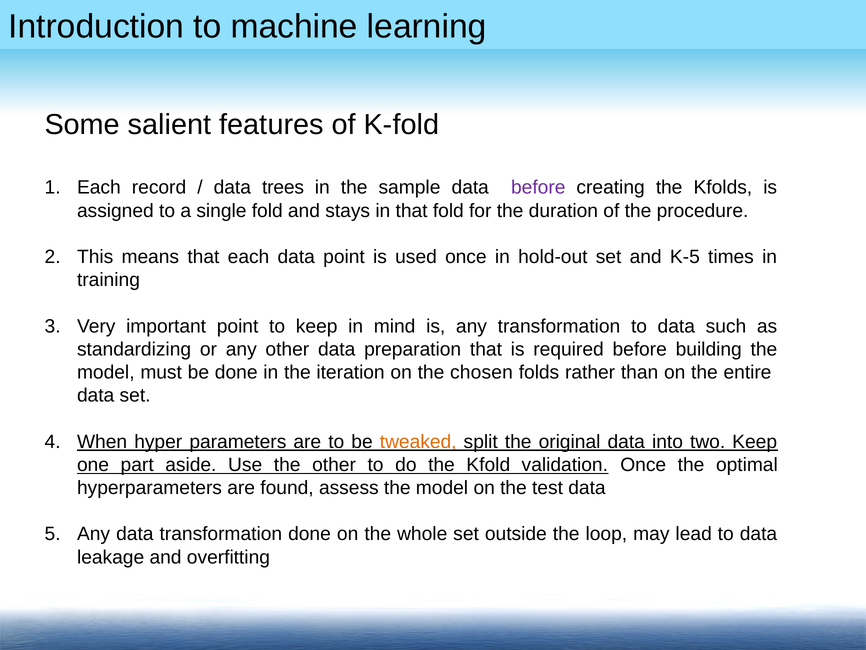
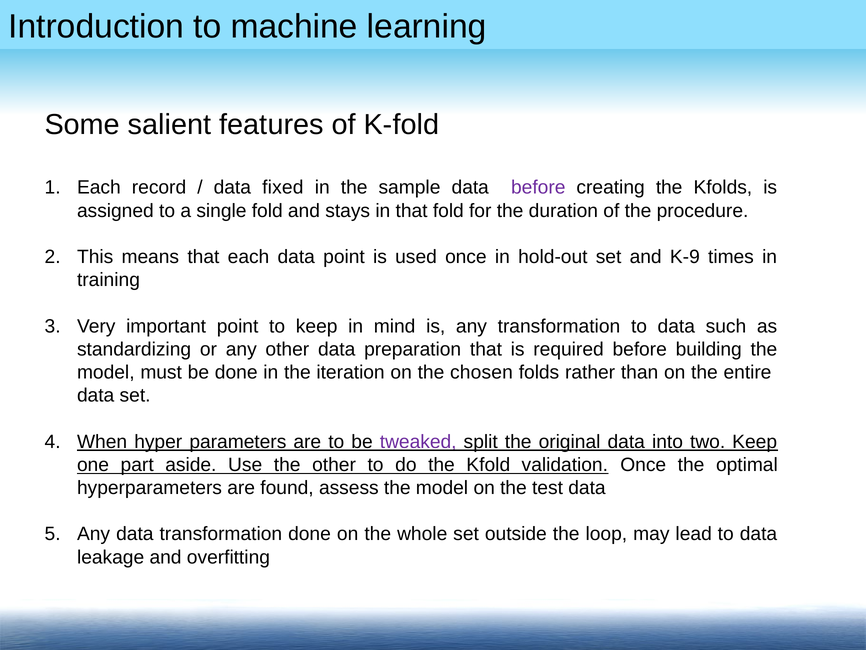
trees: trees -> fixed
K-5: K-5 -> K-9
tweaked colour: orange -> purple
